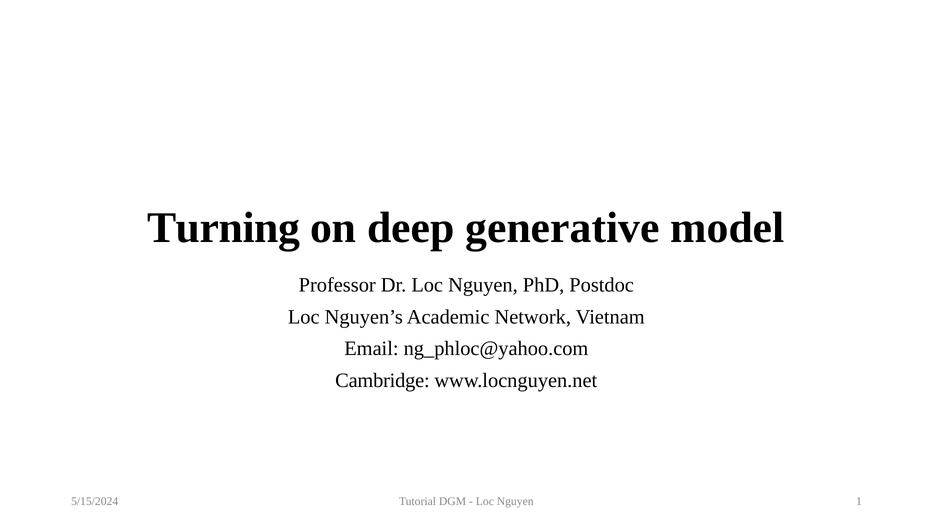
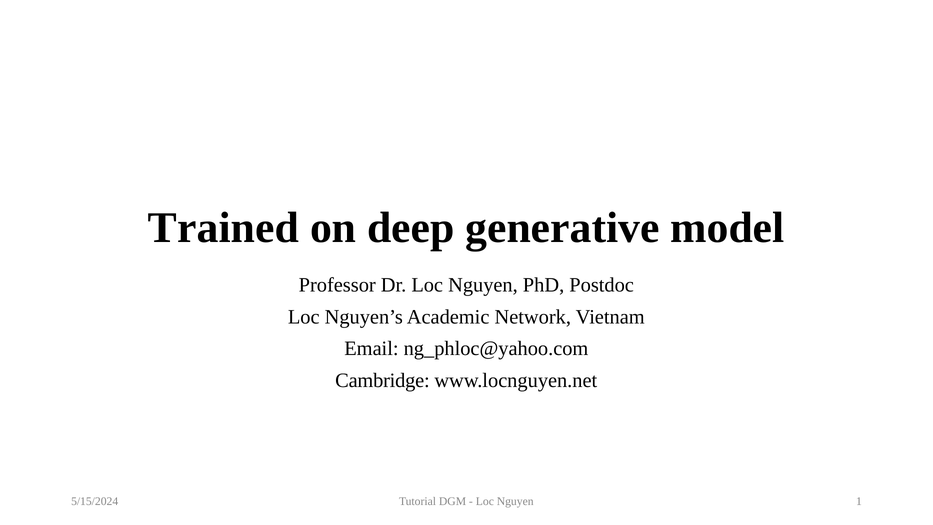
Turning: Turning -> Trained
